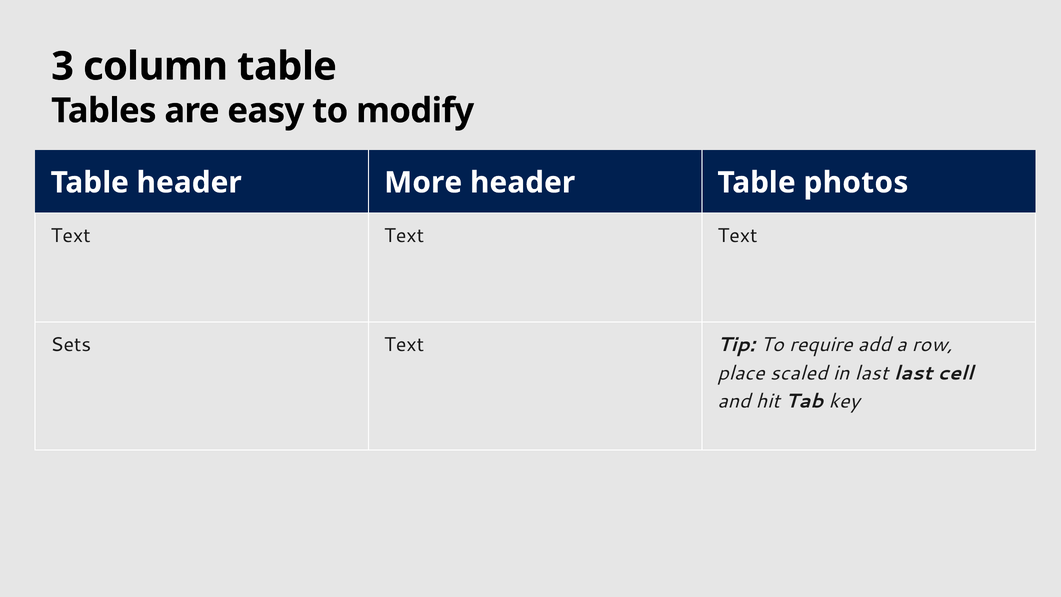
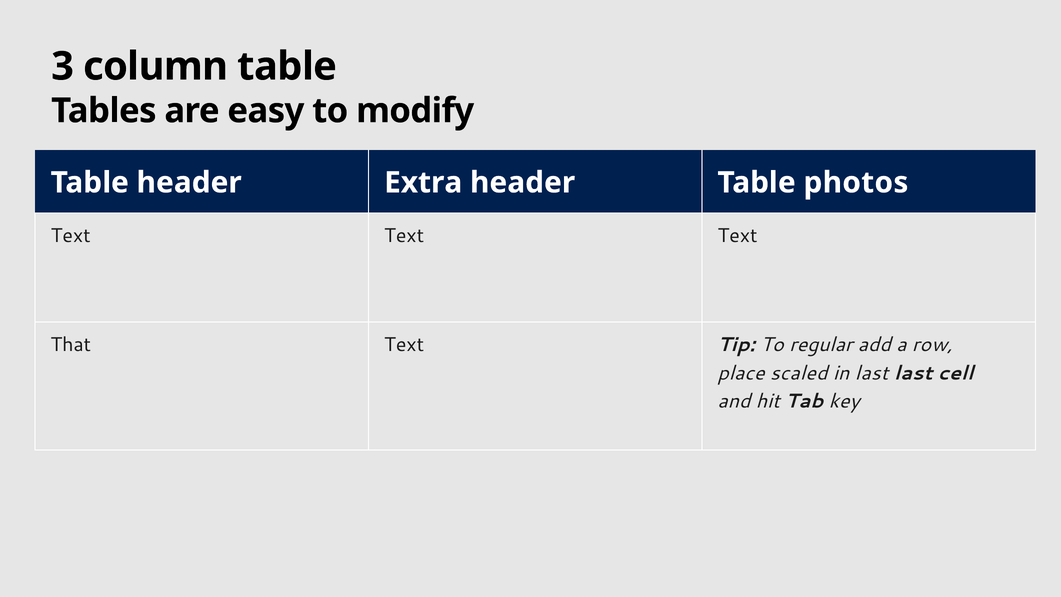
More: More -> Extra
Sets: Sets -> That
require: require -> regular
